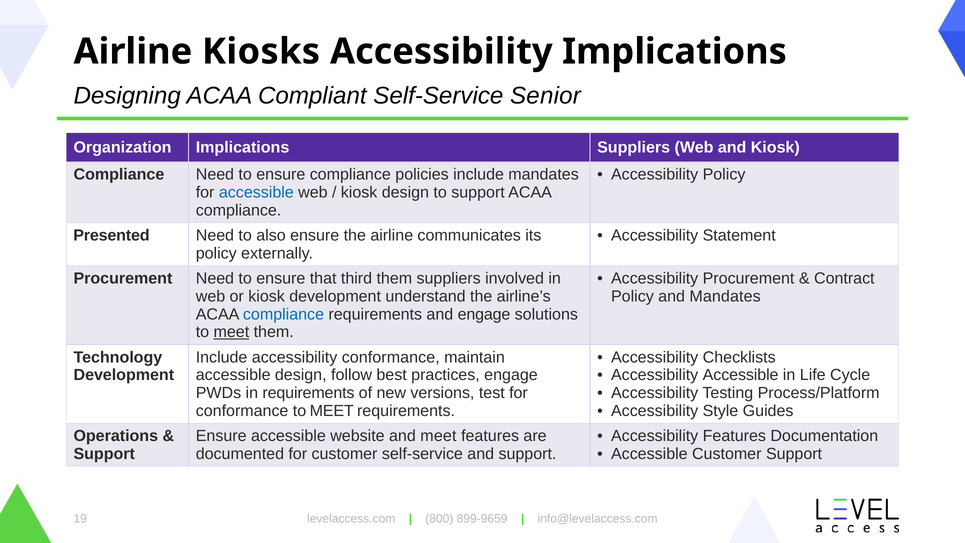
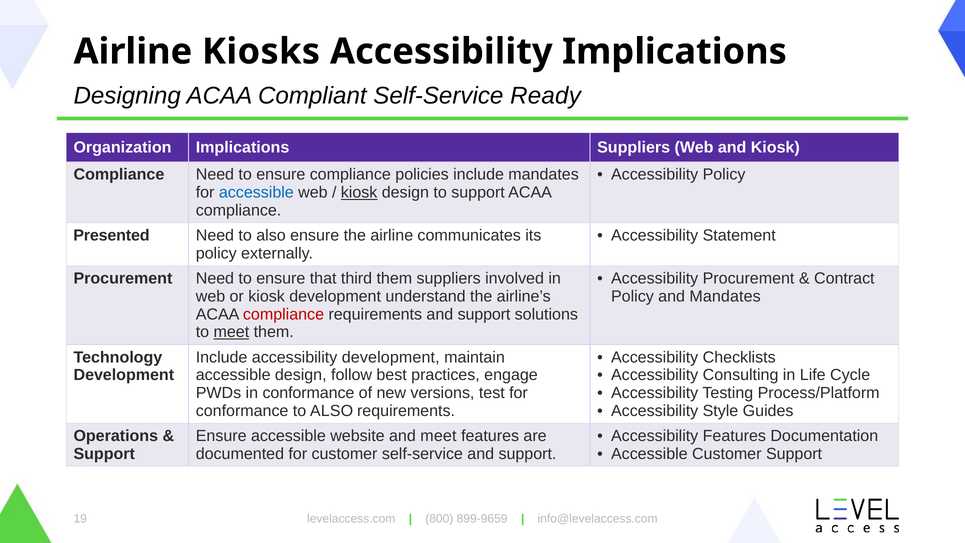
Senior: Senior -> Ready
kiosk at (359, 192) underline: none -> present
compliance at (284, 314) colour: blue -> red
requirements and engage: engage -> support
accessibility conformance: conformance -> development
Accessibility Accessible: Accessible -> Consulting
in requirements: requirements -> conformance
conformance to MEET: MEET -> ALSO
